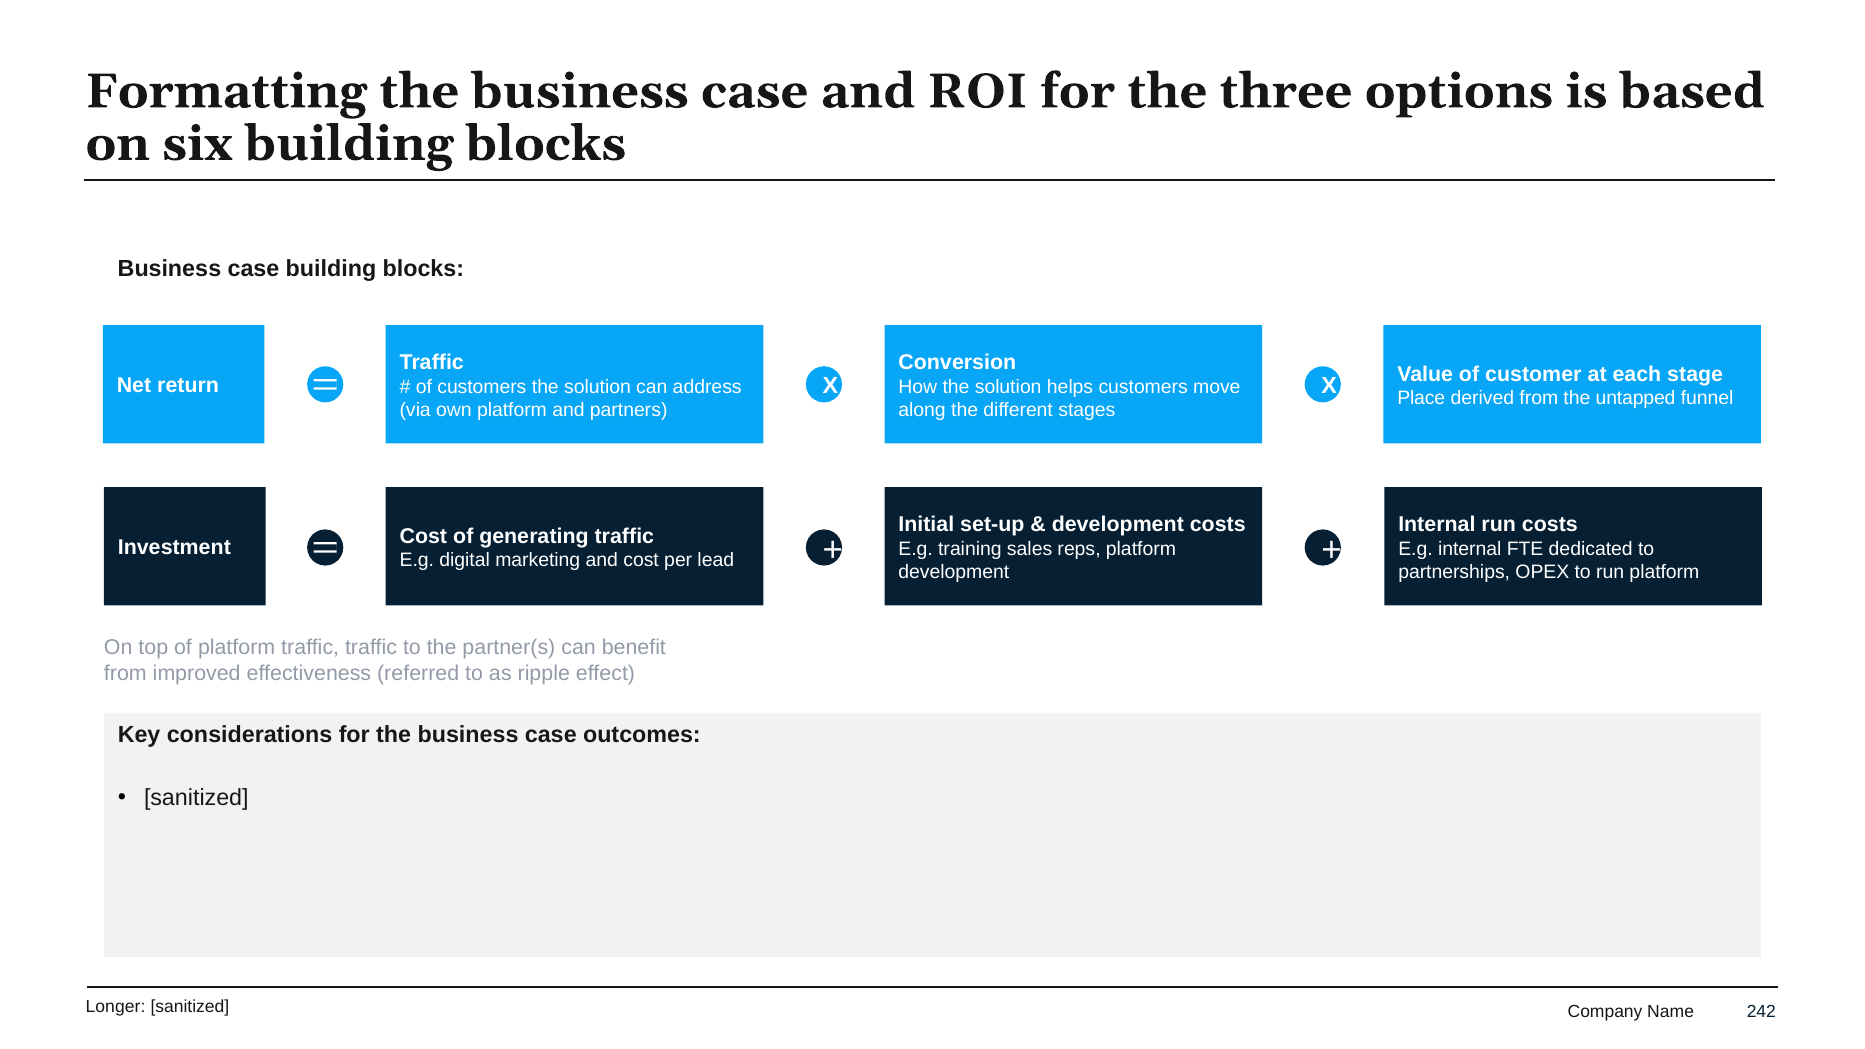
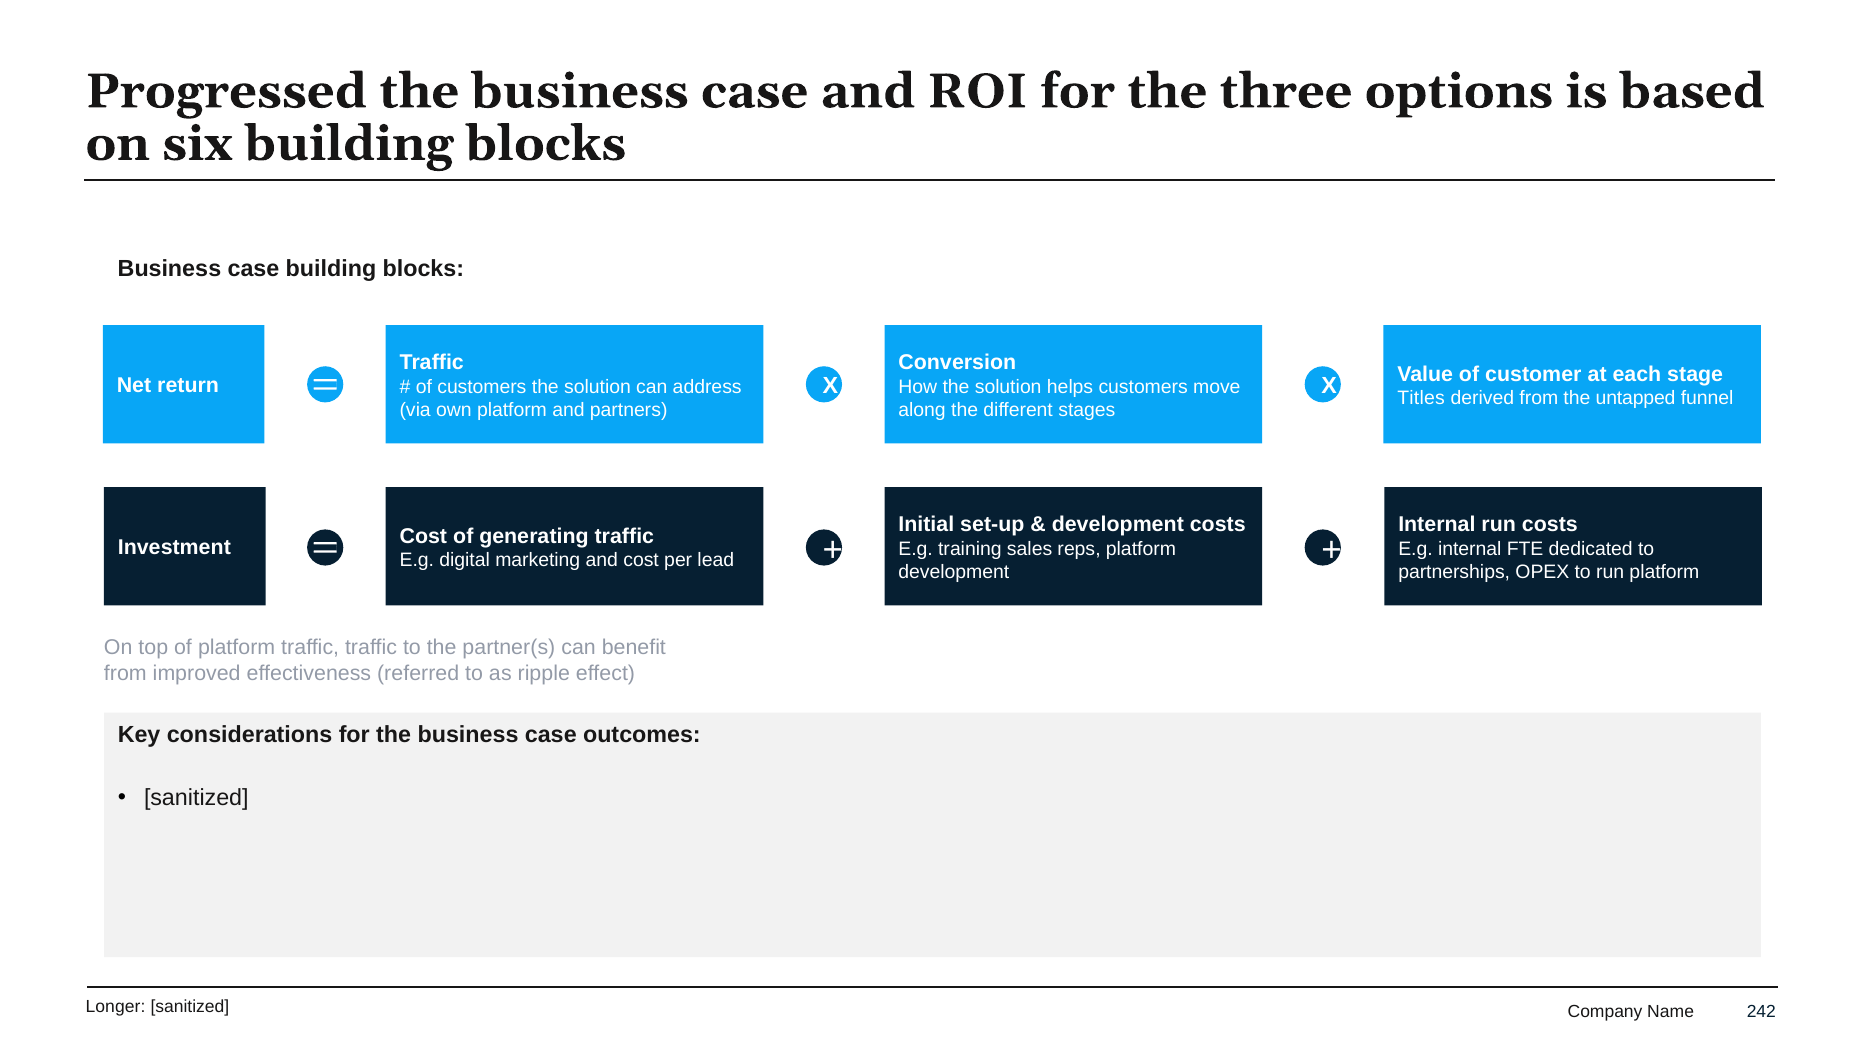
Formatting: Formatting -> Progressed
Place: Place -> Titles
